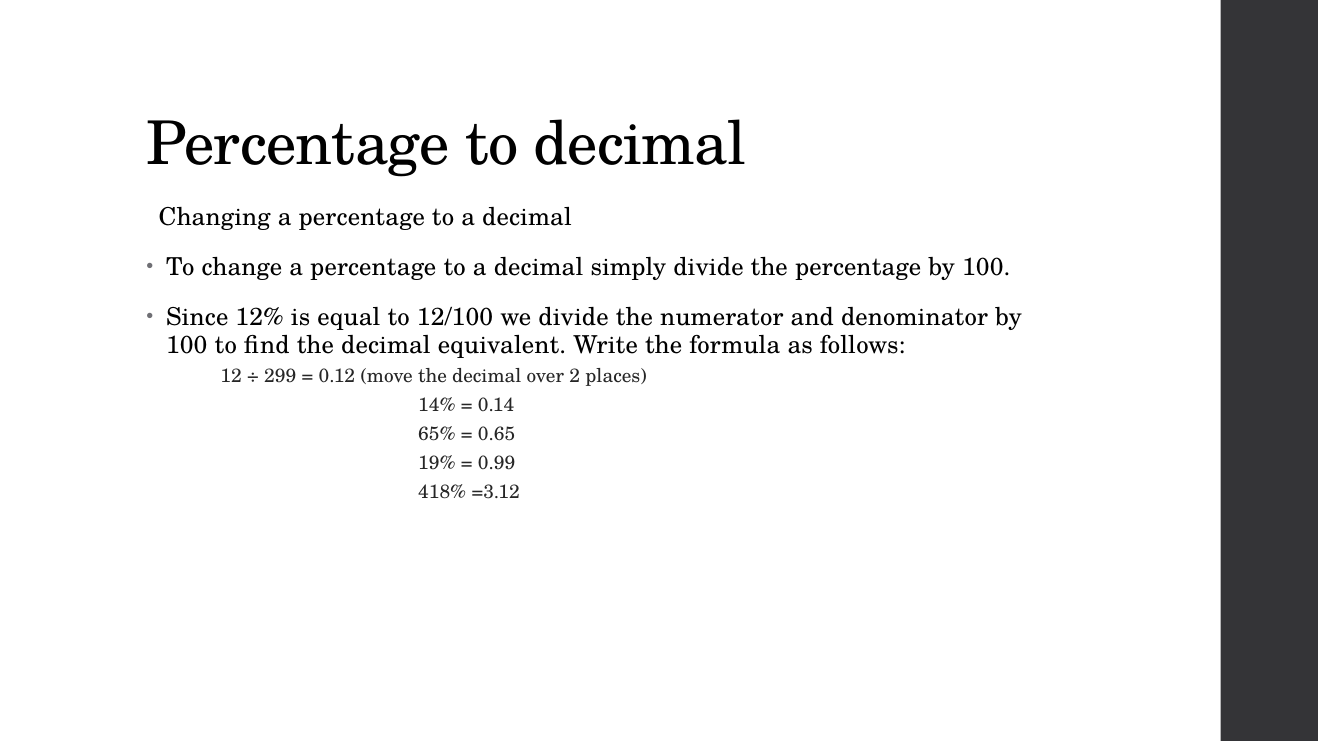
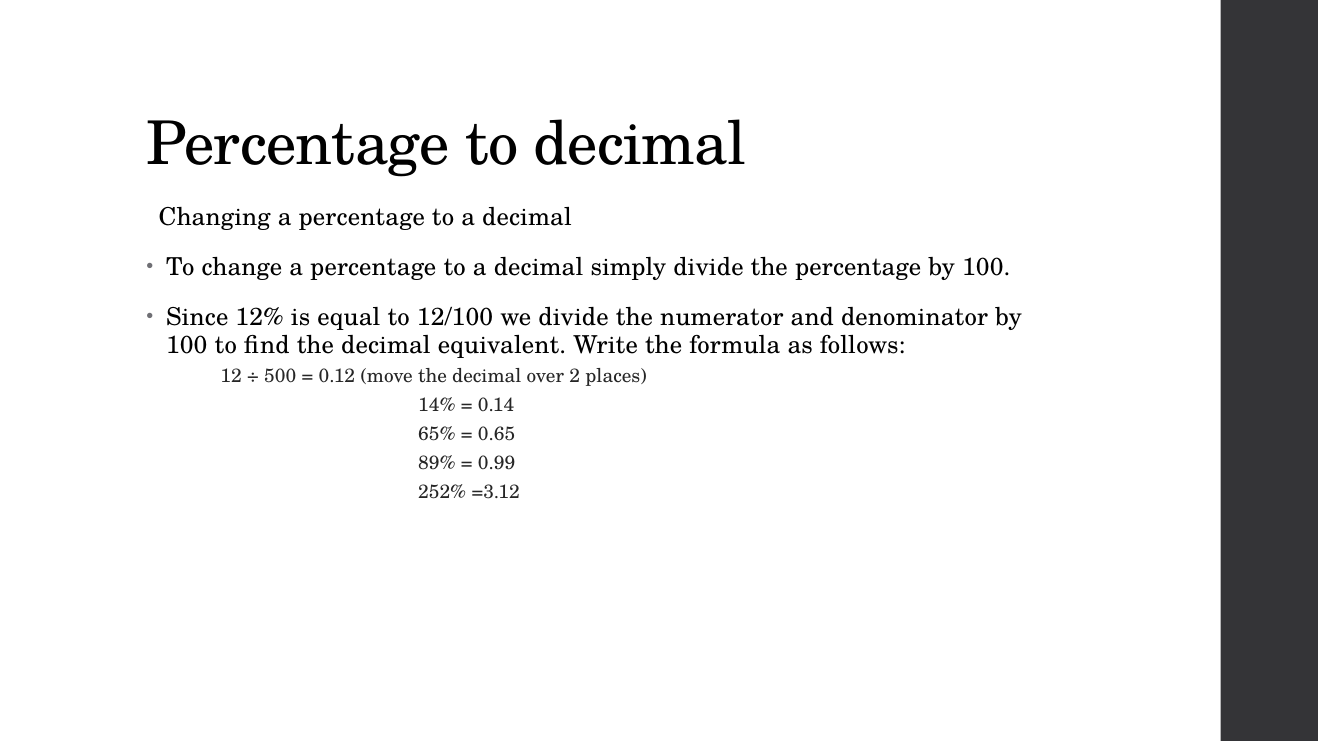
299: 299 -> 500
19%: 19% -> 89%
418%: 418% -> 252%
